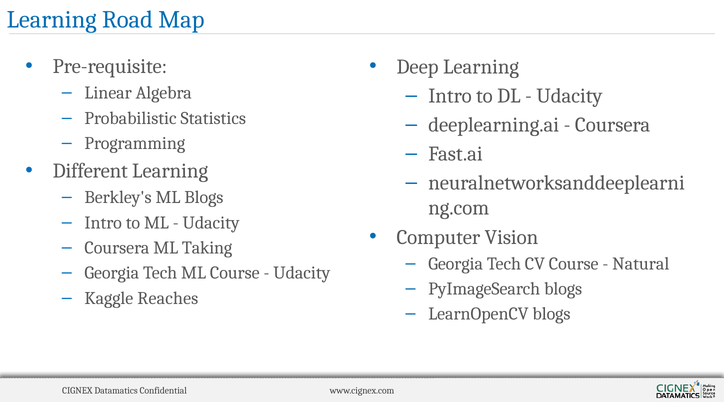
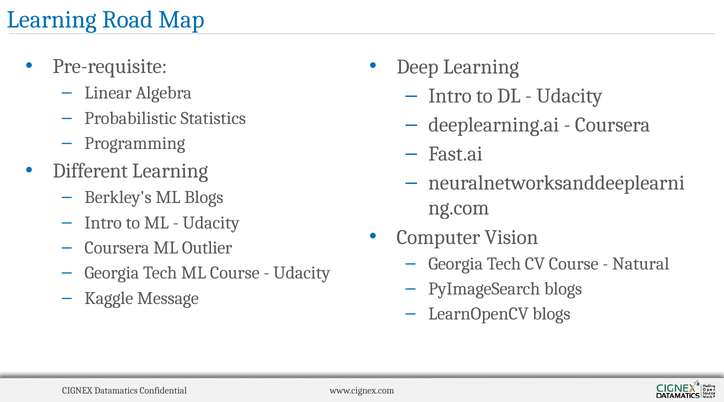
Taking: Taking -> Outlier
Reaches: Reaches -> Message
